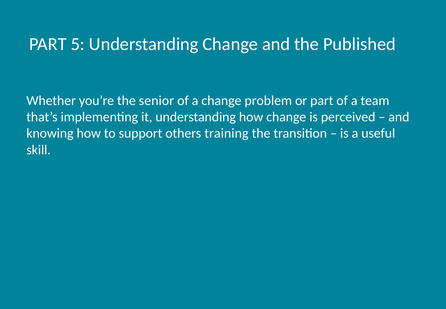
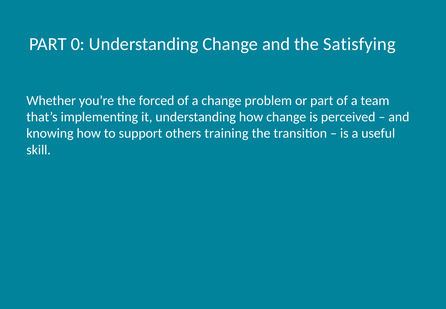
5: 5 -> 0
Published: Published -> Satisfying
senior: senior -> forced
